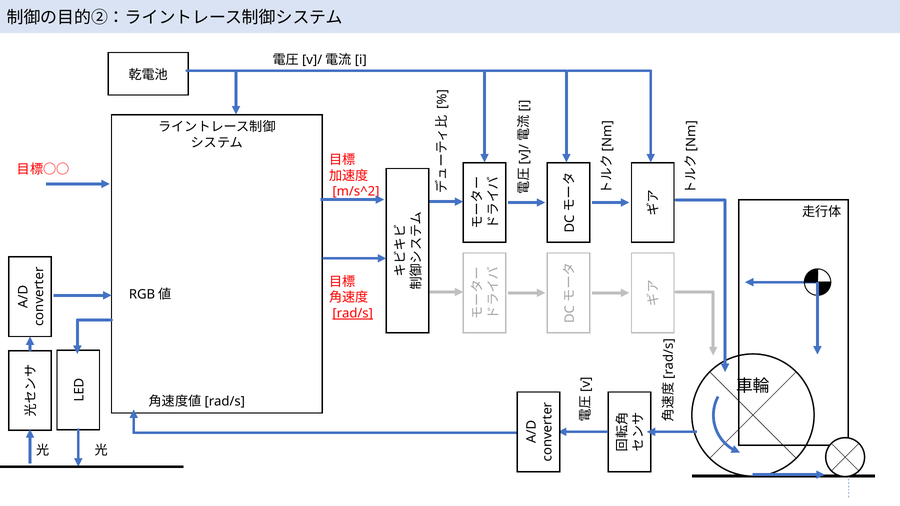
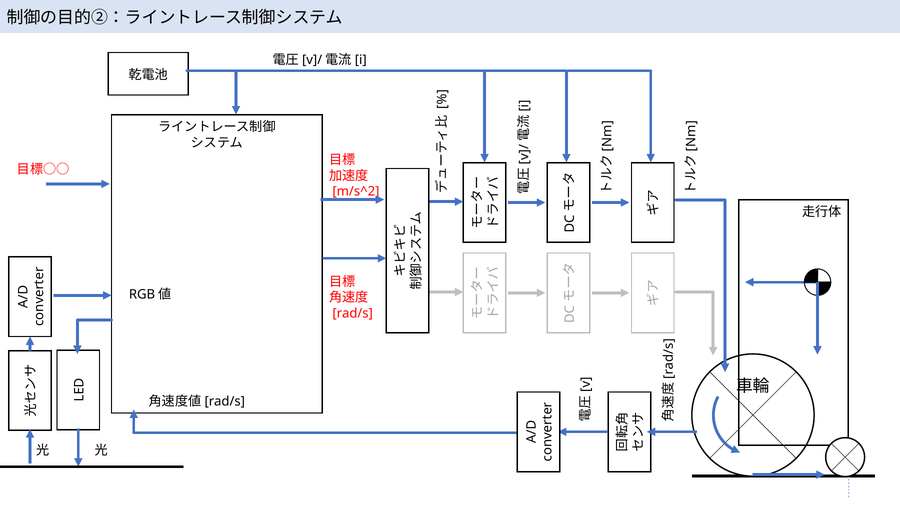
rad/s underline: present -> none
